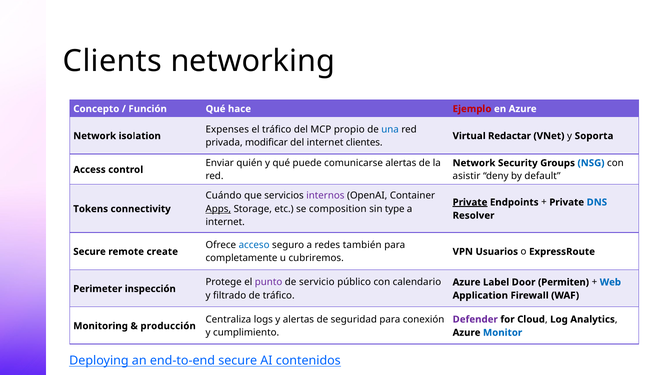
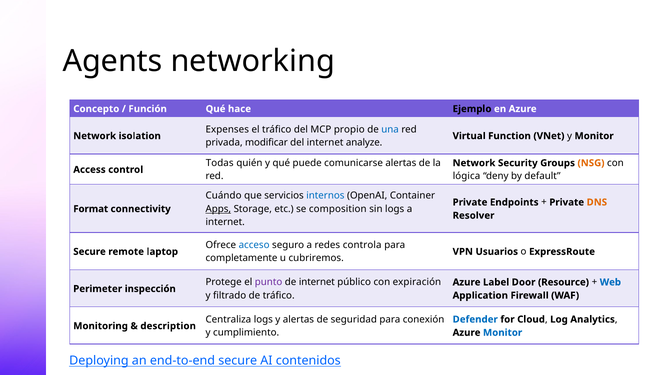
Clients: Clients -> Agents
Ejemplo colour: red -> black
Redactar: Redactar -> Function
y Soporta: Soporta -> Monitor
clientes: clientes -> analyze
Enviar: Enviar -> Todas
NSG colour: blue -> orange
asistir: asistir -> lógica
internos colour: purple -> blue
Private at (470, 203) underline: present -> none
DNS colour: blue -> orange
sin type: type -> logs
Tokens: Tokens -> Format
también: también -> controla
create: create -> laptop
de servicio: servicio -> internet
calendario: calendario -> expiración
Permiten: Permiten -> Resource
Defender colour: purple -> blue
producción: producción -> description
